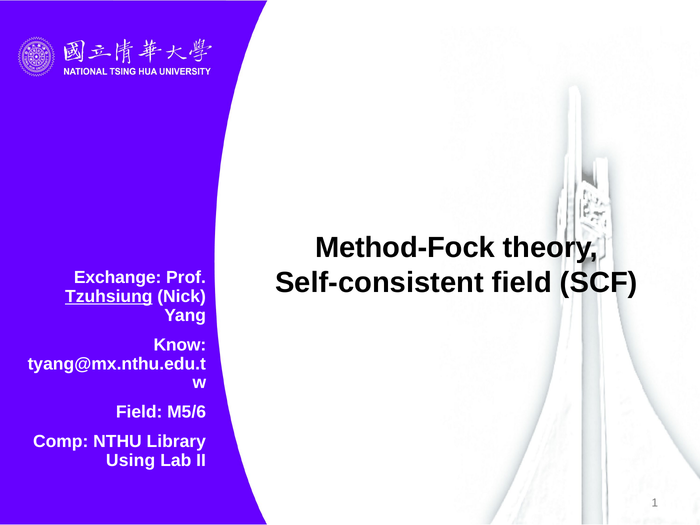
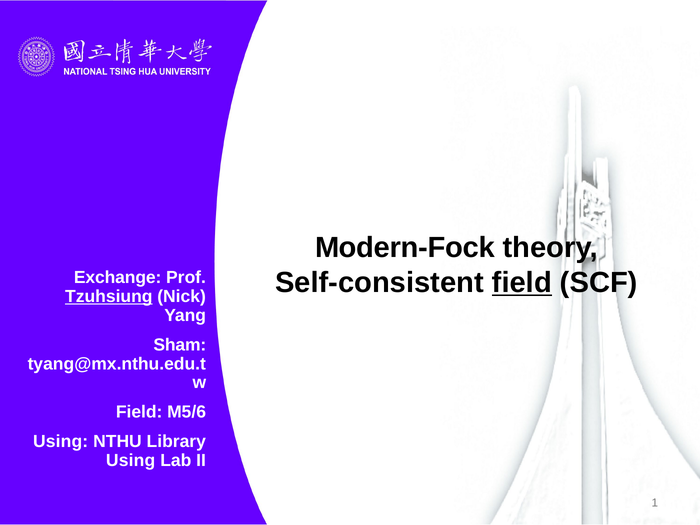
Method-Fock: Method-Fock -> Modern-Fock
field at (522, 283) underline: none -> present
Know: Know -> Sham
Comp at (61, 441): Comp -> Using
